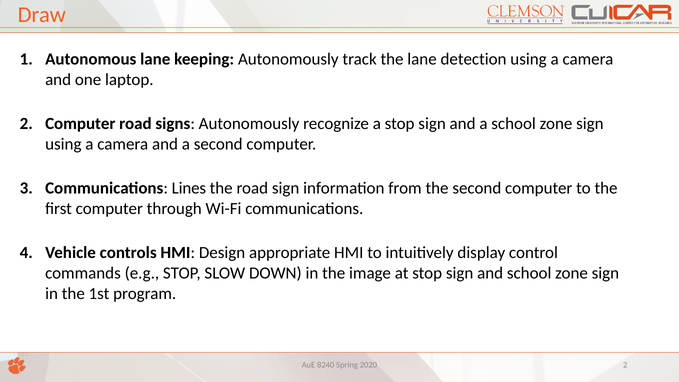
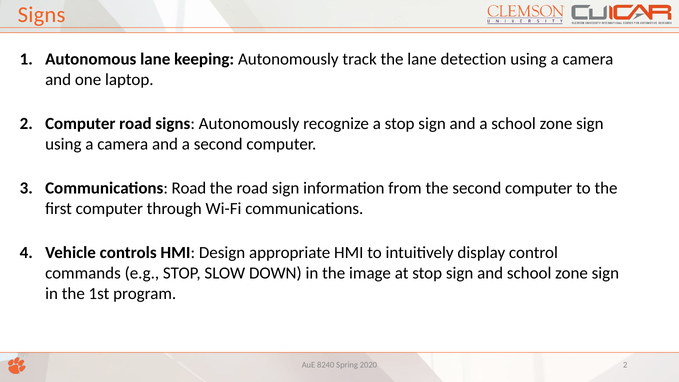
Draw at (42, 15): Draw -> Signs
Communications Lines: Lines -> Road
